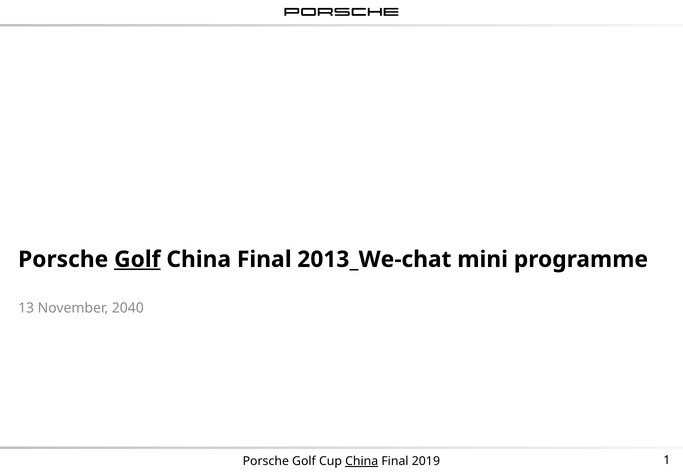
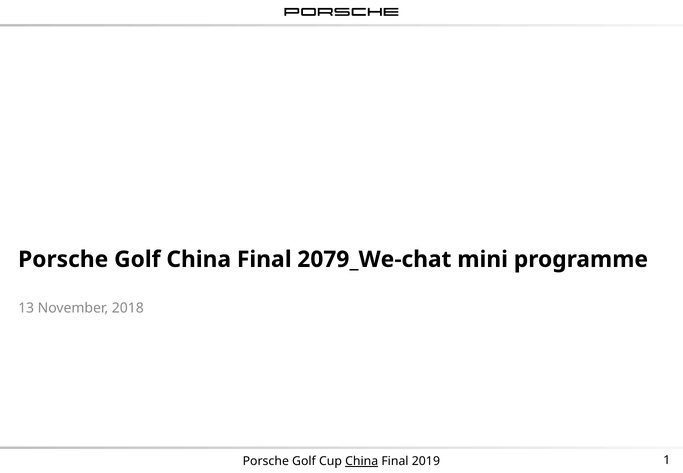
Golf at (137, 259) underline: present -> none
2013_We-chat: 2013_We-chat -> 2079_We-chat
2040: 2040 -> 2018
